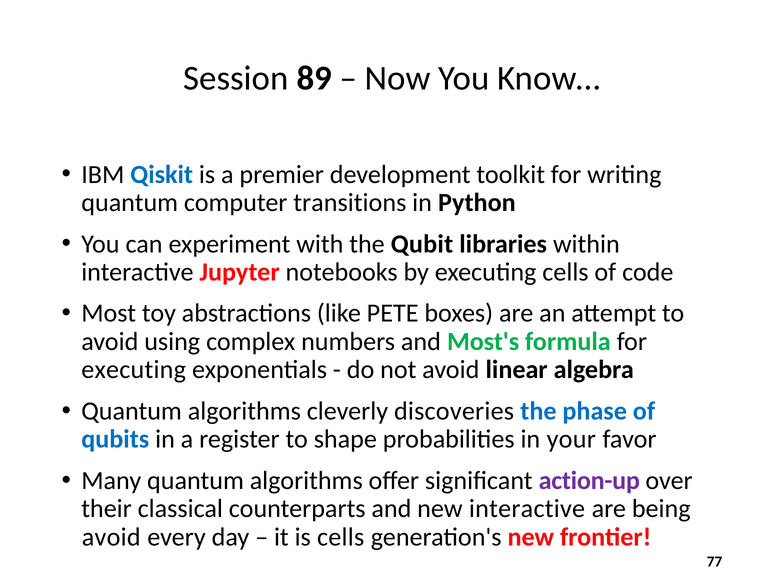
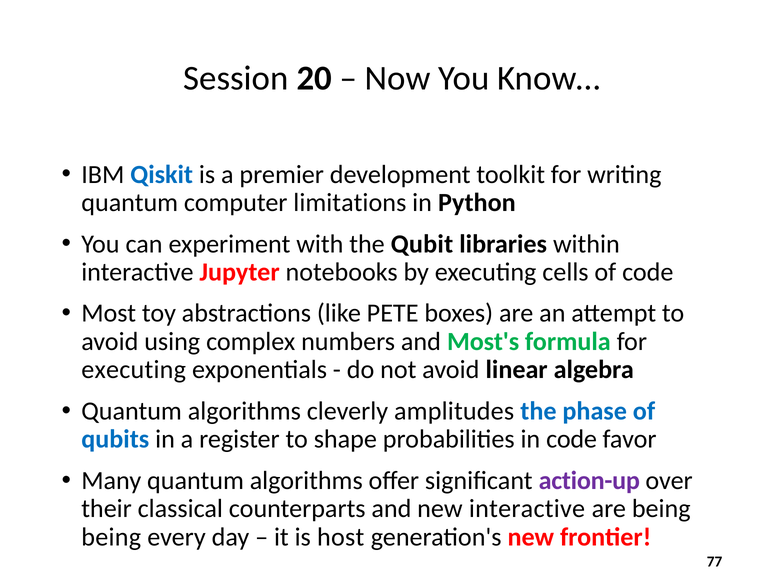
89: 89 -> 20
transitions: transitions -> limitations
discoveries: discoveries -> amplitudes
in your: your -> code
avoid at (111, 537): avoid -> being
is cells: cells -> host
